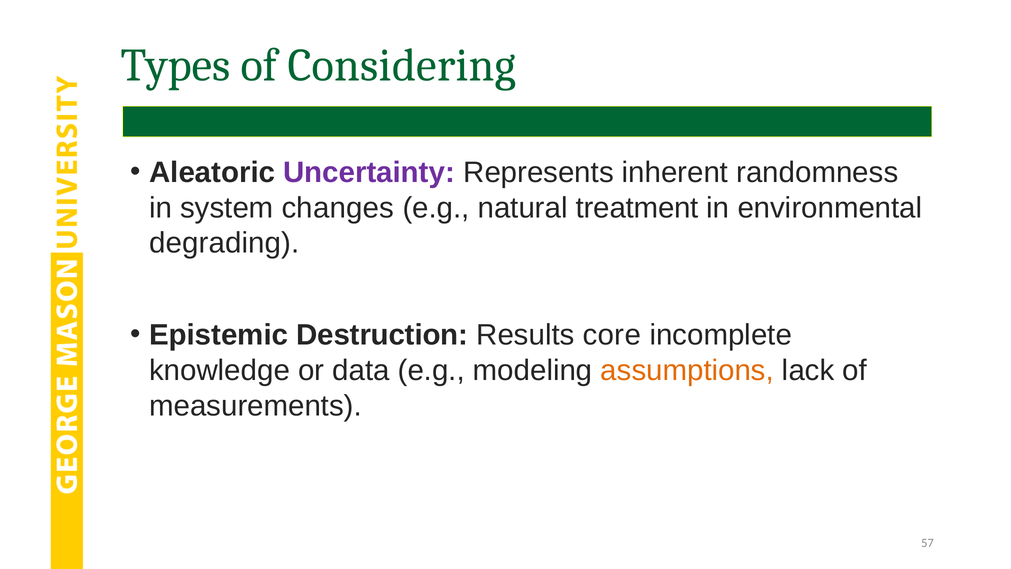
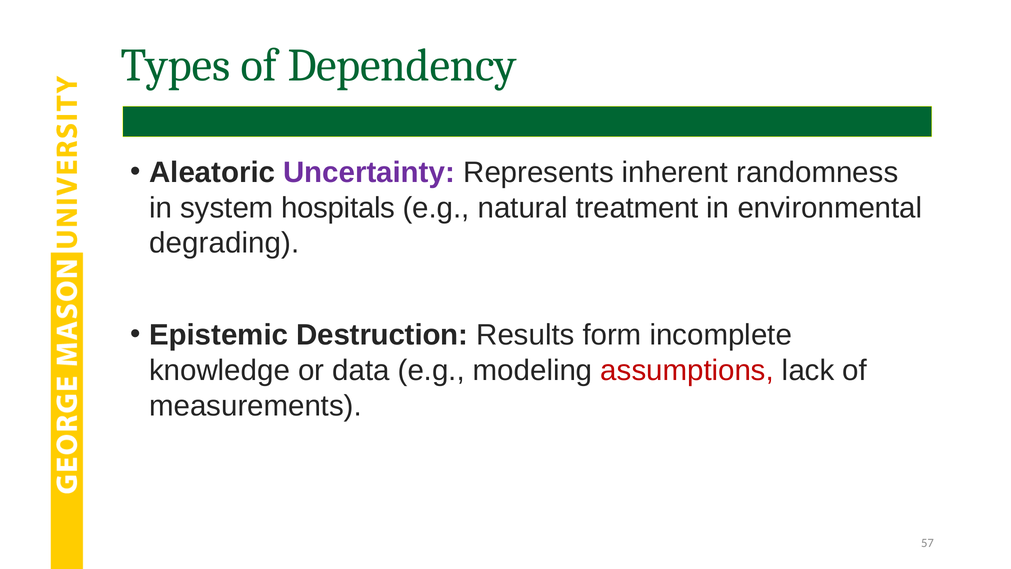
Considering: Considering -> Dependency
changes: changes -> hospitals
core: core -> form
assumptions colour: orange -> red
